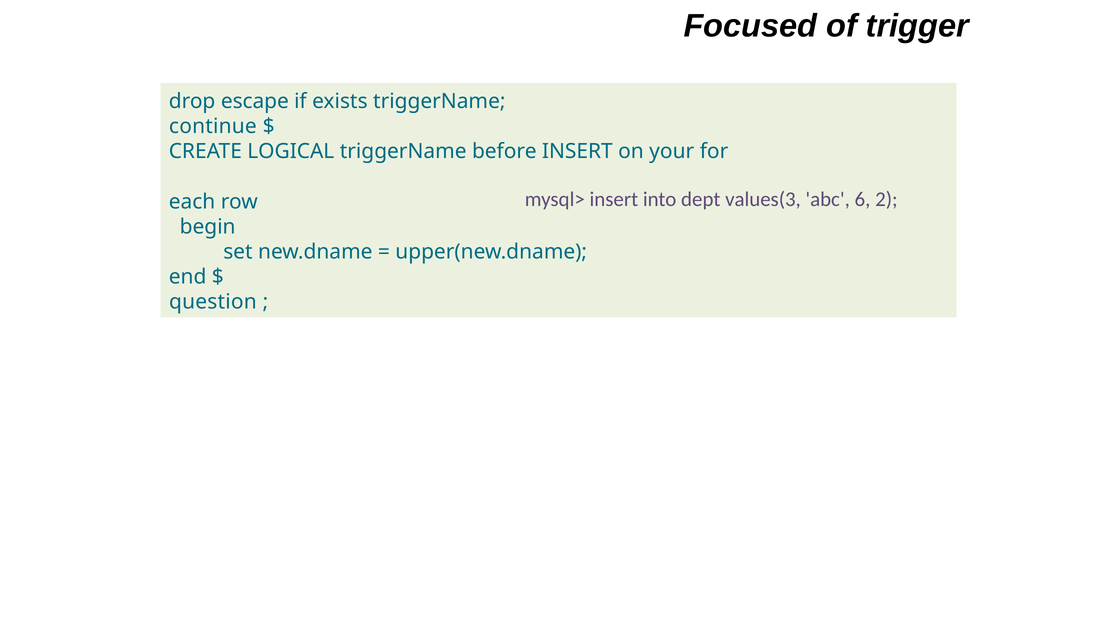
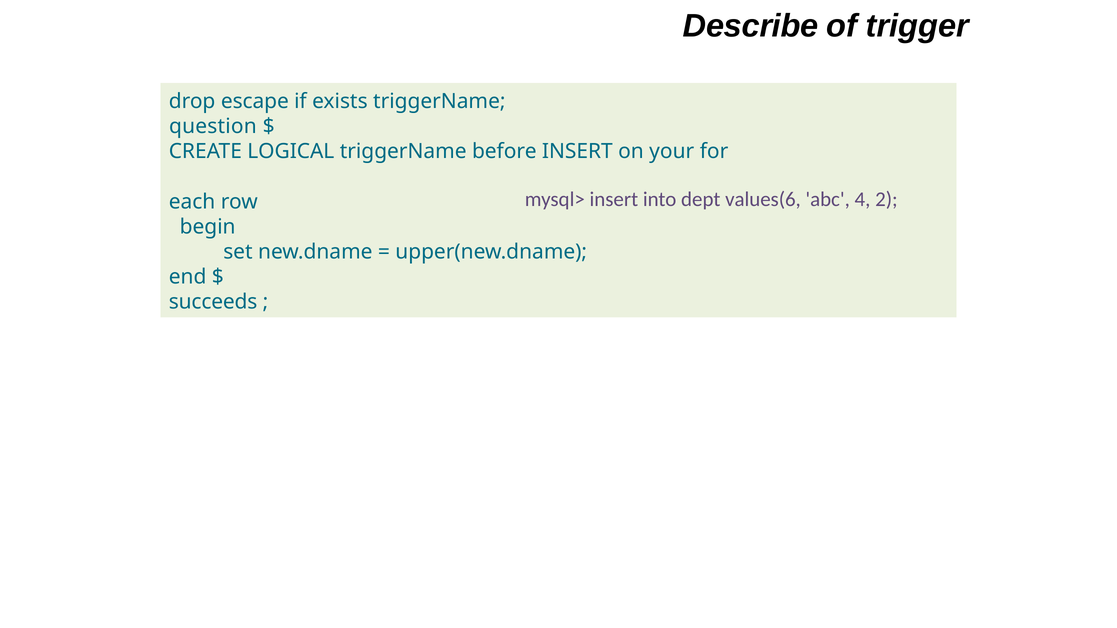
Focused: Focused -> Describe
continue: continue -> question
values(3: values(3 -> values(6
6: 6 -> 4
question: question -> succeeds
